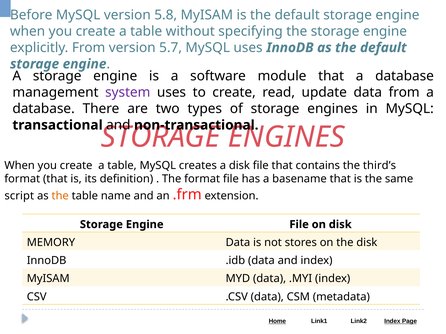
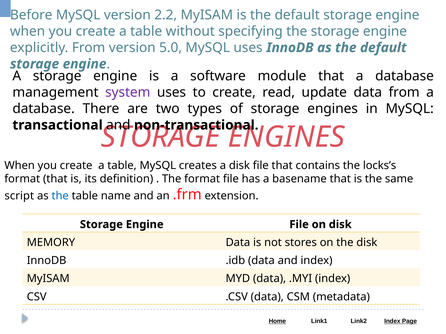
5.8: 5.8 -> 2.2
5.7: 5.7 -> 5.0
third’s: third’s -> locks’s
the at (60, 196) colour: orange -> blue
